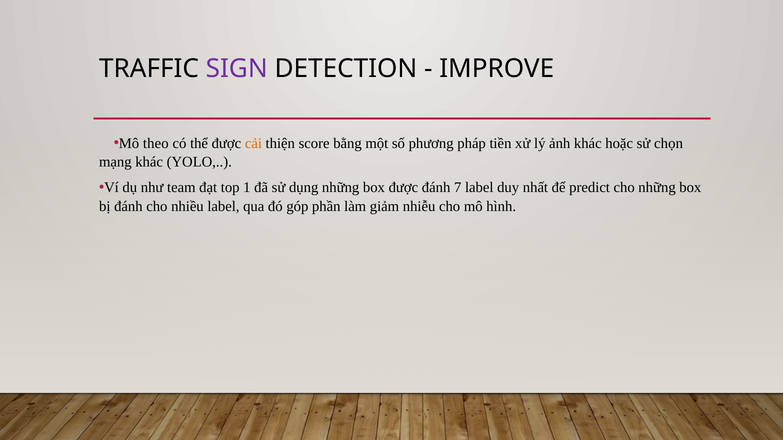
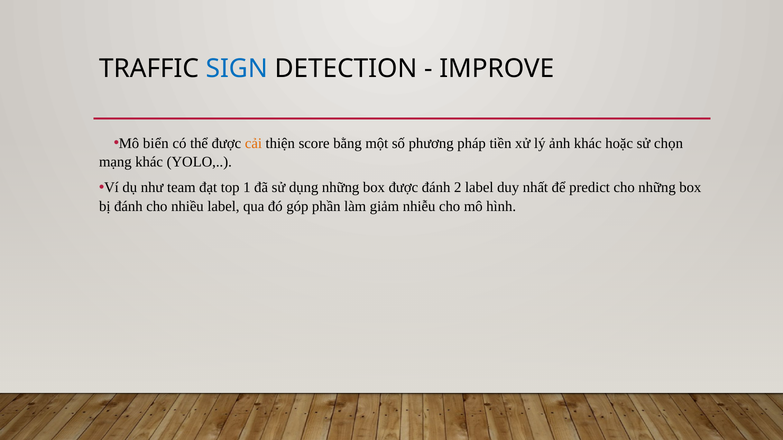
SIGN colour: purple -> blue
theo: theo -> biển
7: 7 -> 2
